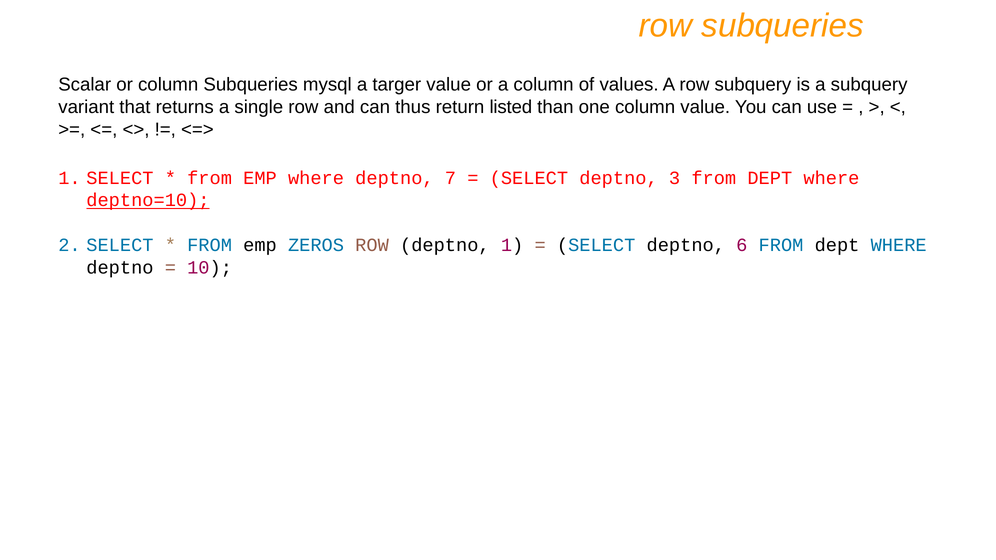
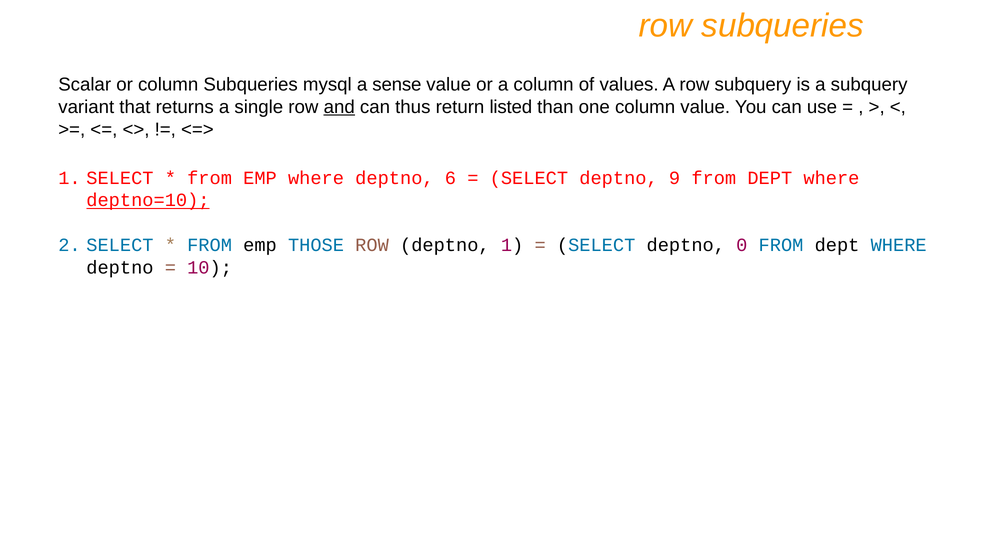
targer: targer -> sense
and underline: none -> present
7: 7 -> 6
3: 3 -> 9
ZEROS: ZEROS -> THOSE
6: 6 -> 0
